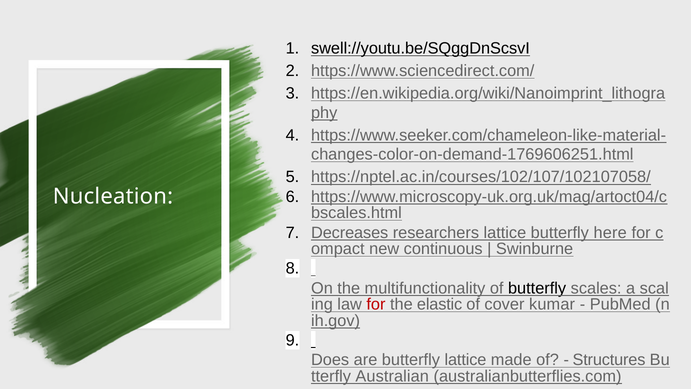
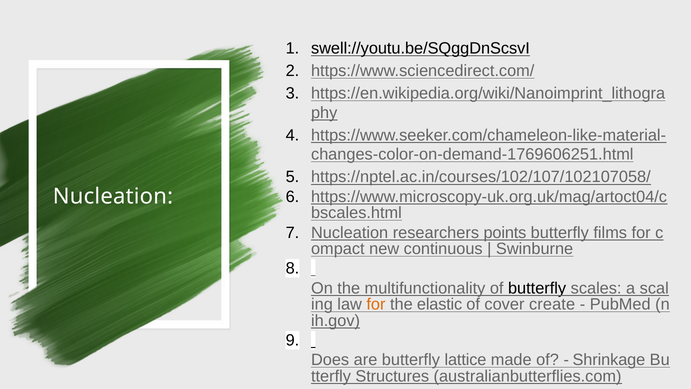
Decreases at (350, 232): Decreases -> Nucleation
researchers lattice: lattice -> points
here: here -> films
for at (376, 304) colour: red -> orange
kumar: kumar -> create
Structures: Structures -> Shrinkage
Australian: Australian -> Structures
